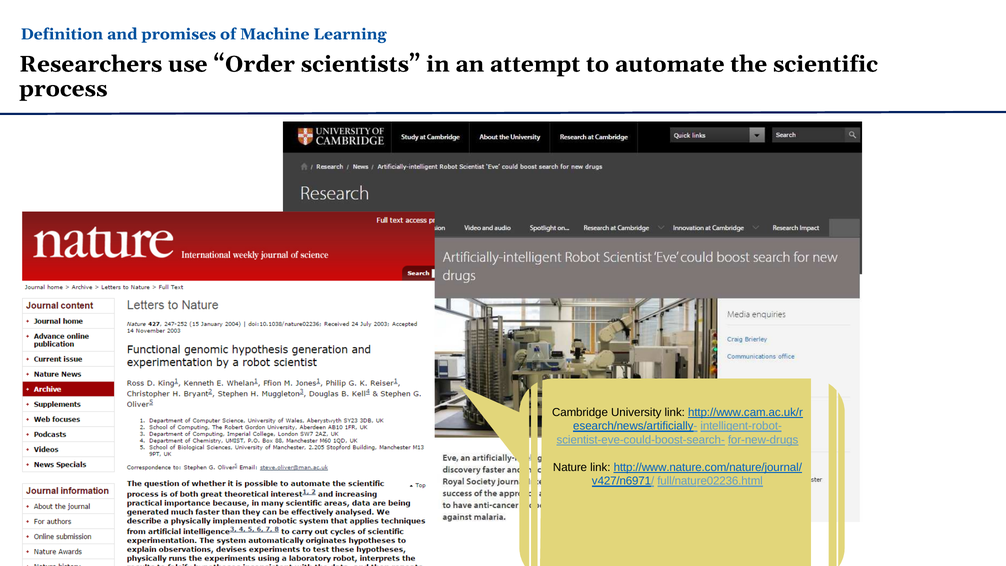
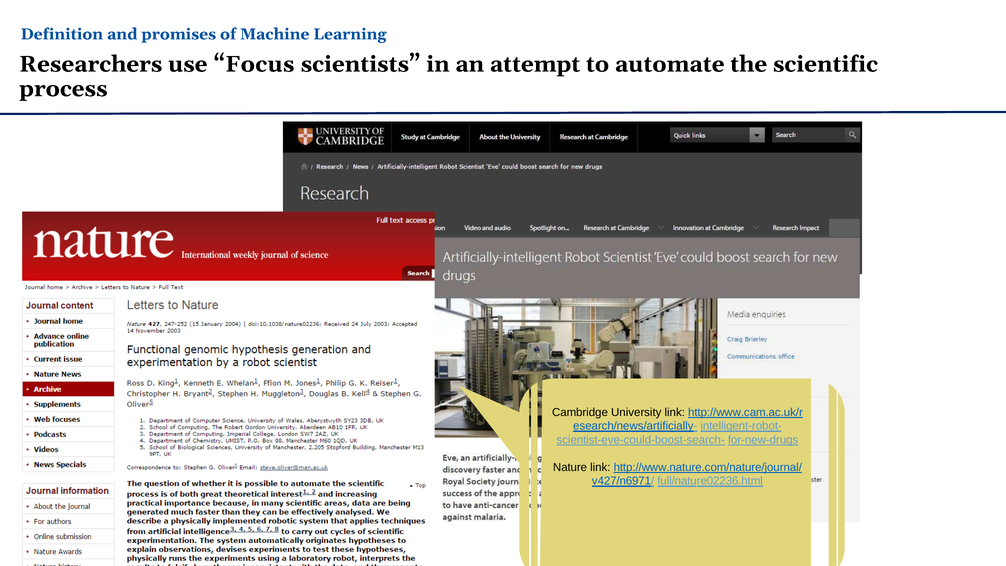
Order: Order -> Focus
